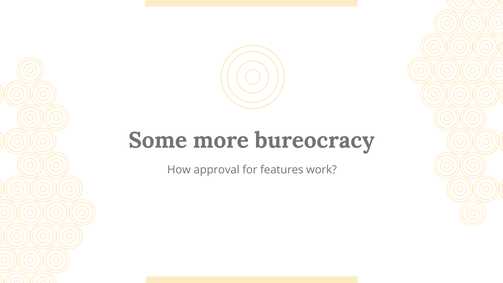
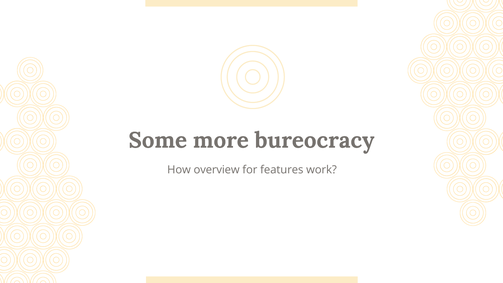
approval: approval -> overview
